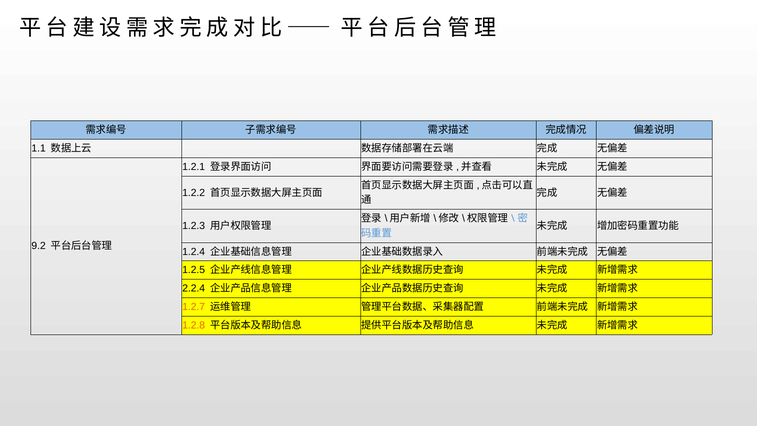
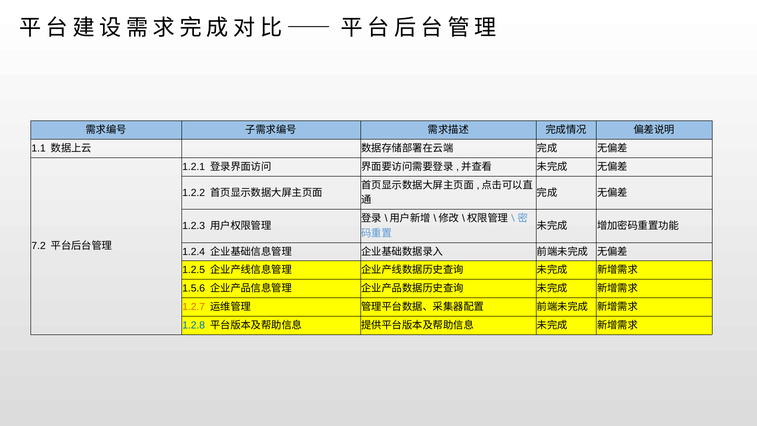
9.2: 9.2 -> 7.2
2.2.4: 2.2.4 -> 1.5.6
1.2.8 colour: orange -> blue
